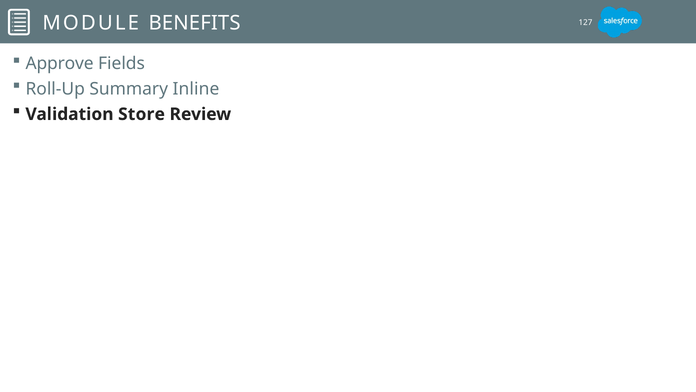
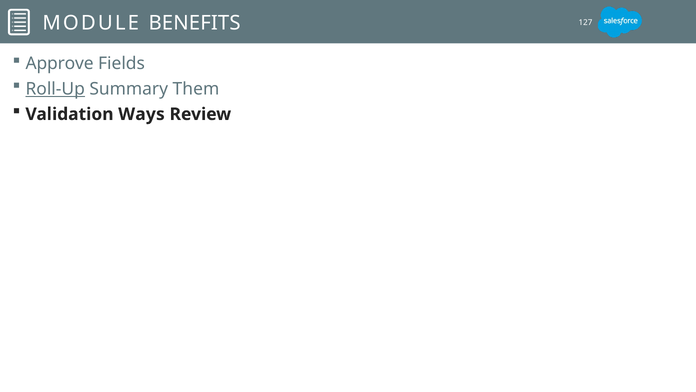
Roll-Up underline: none -> present
Inline: Inline -> Them
Store: Store -> Ways
